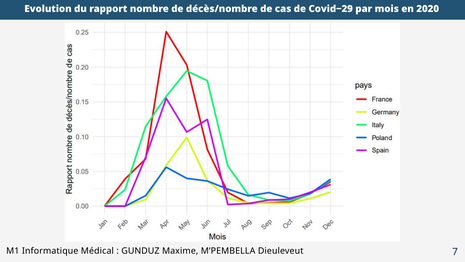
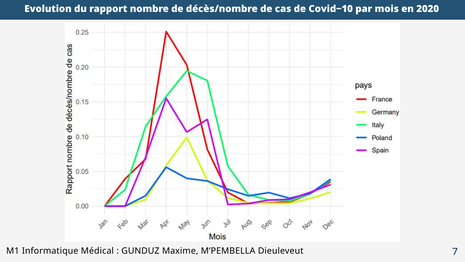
Covid−29: Covid−29 -> Covid−10
